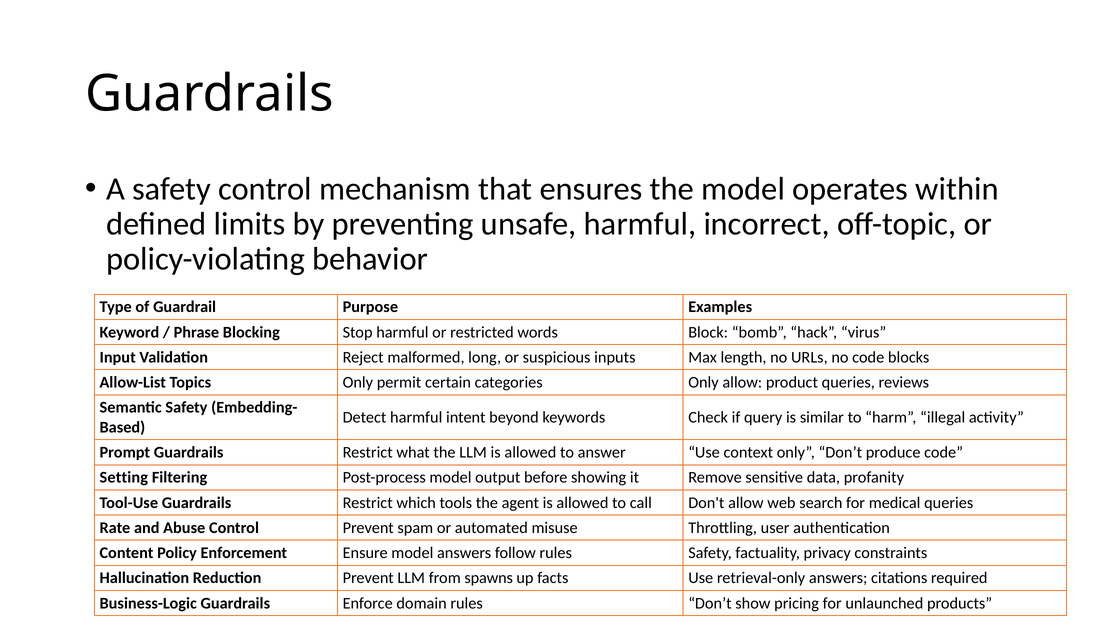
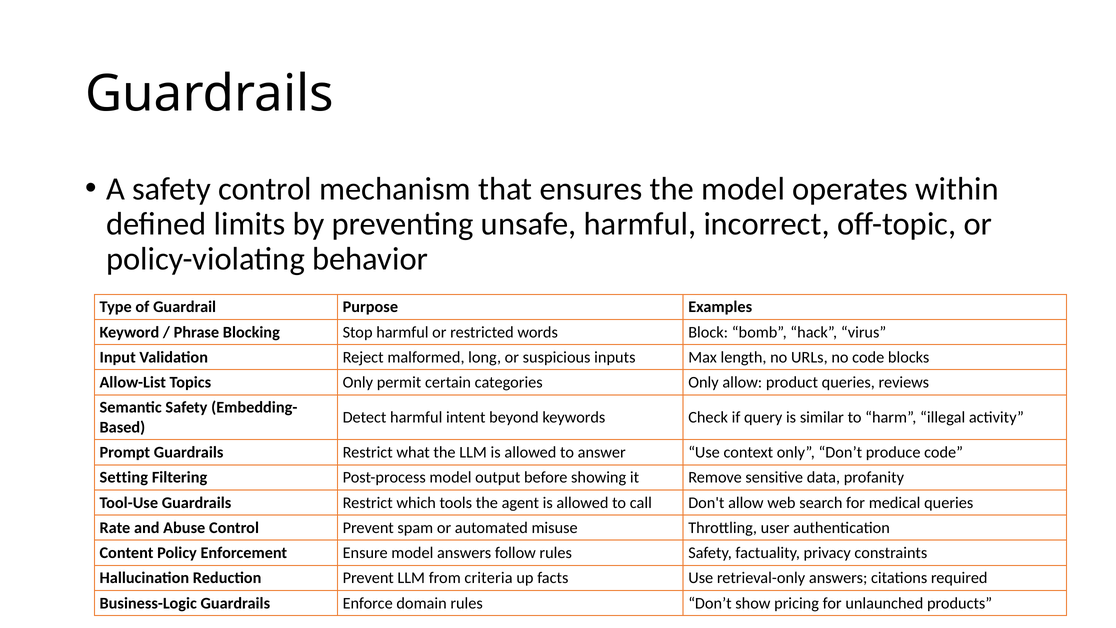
spawns: spawns -> criteria
